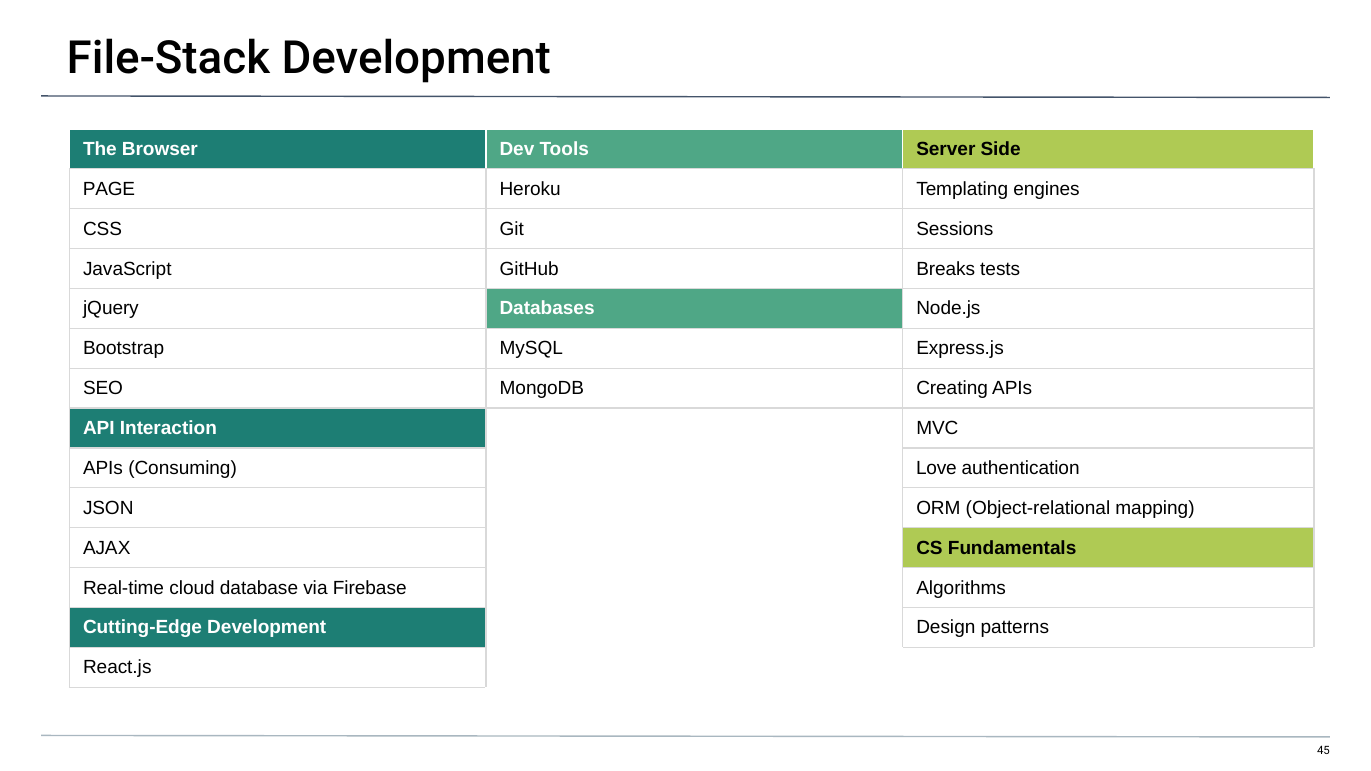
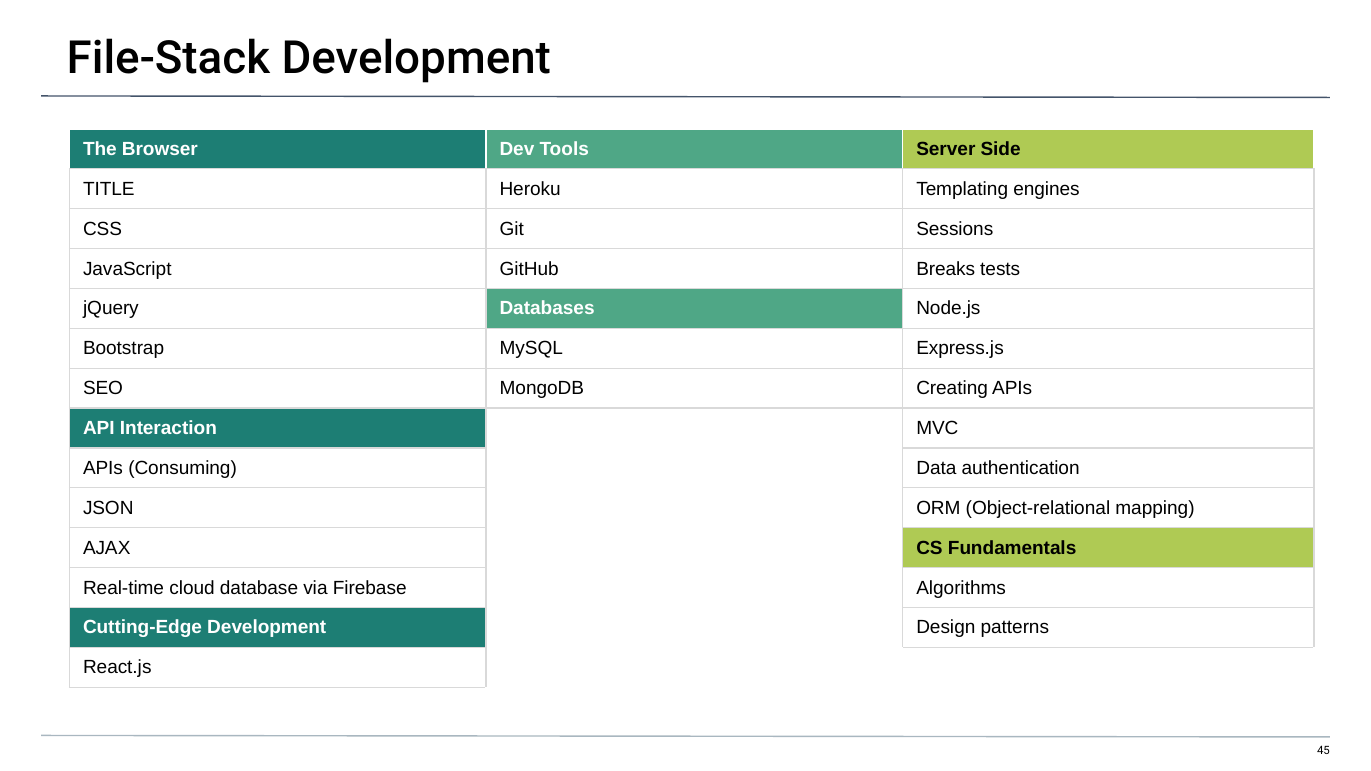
PAGE: PAGE -> TITLE
Love: Love -> Data
